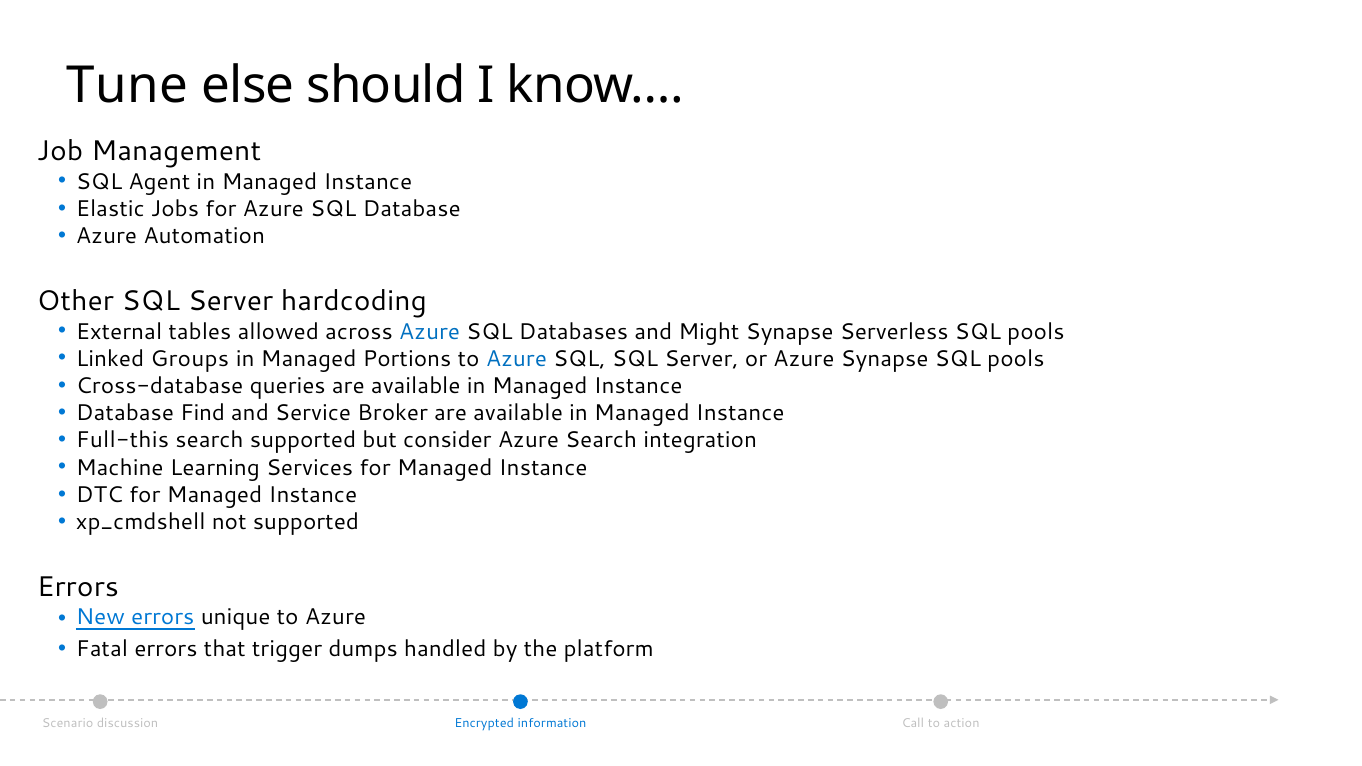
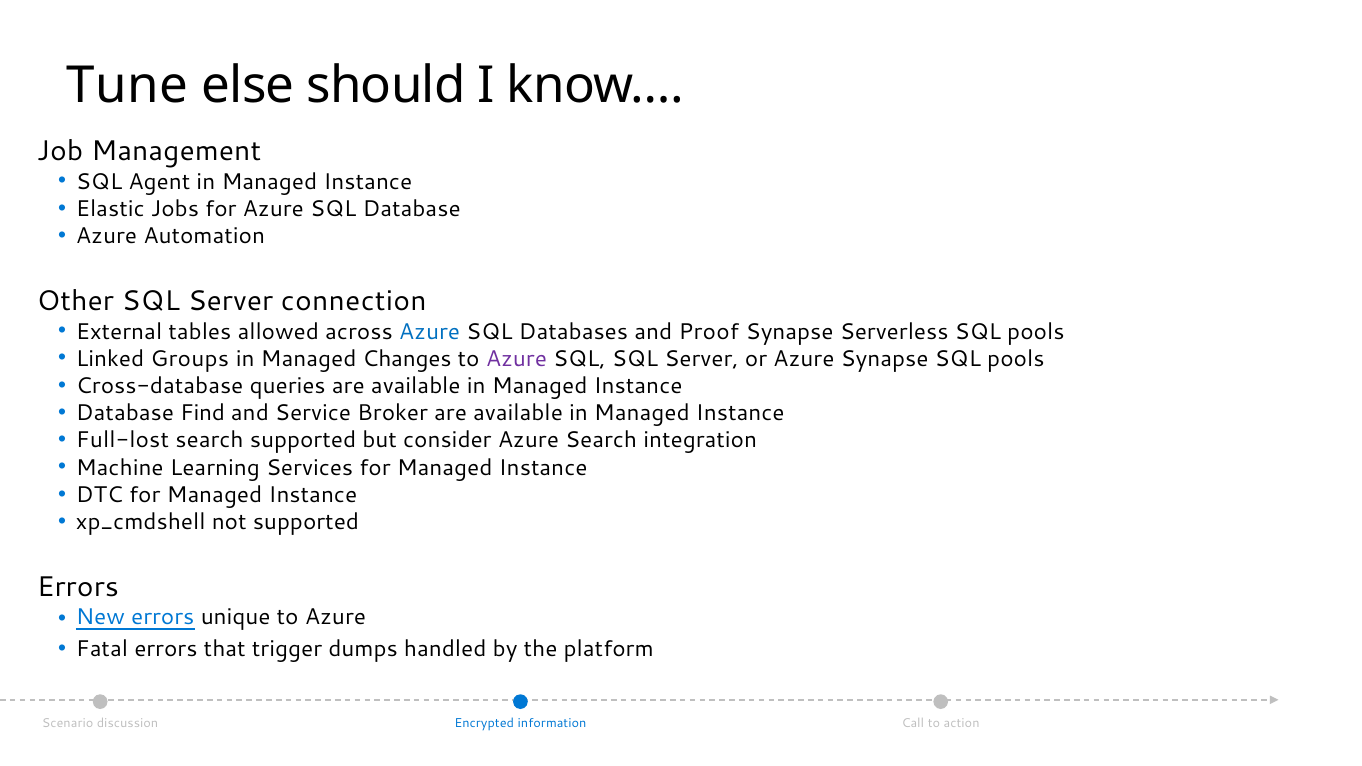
hardcoding: hardcoding -> connection
Might: Might -> Proof
Portions: Portions -> Changes
Azure at (516, 359) colour: blue -> purple
Full-this: Full-this -> Full-lost
